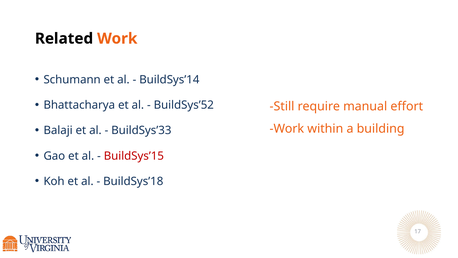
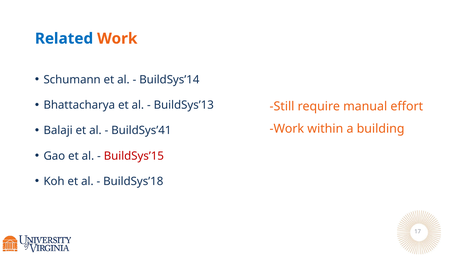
Related colour: black -> blue
BuildSys’52: BuildSys’52 -> BuildSys’13
BuildSys’33: BuildSys’33 -> BuildSys’41
